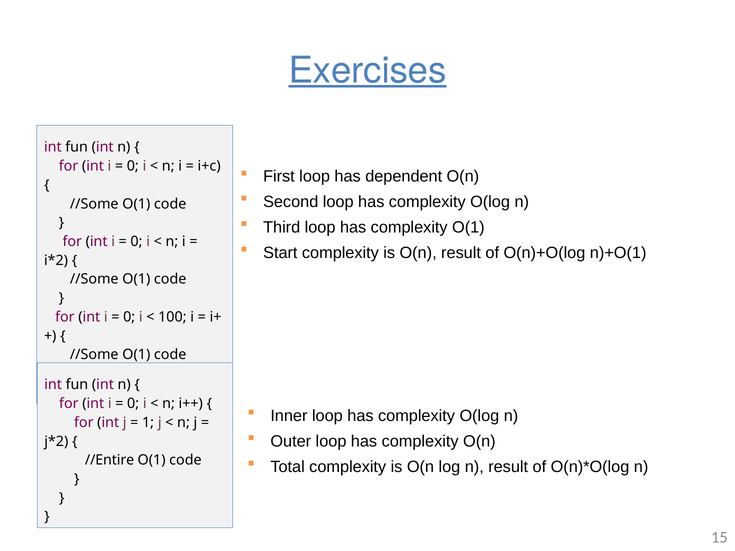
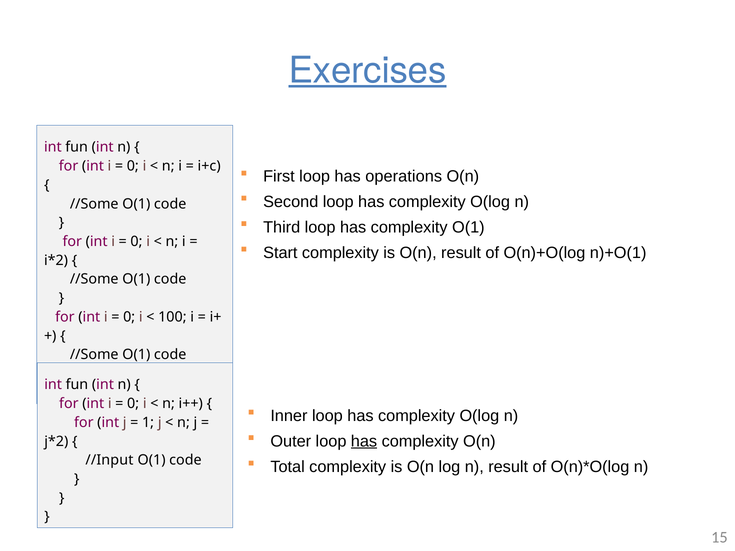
dependent: dependent -> operations
has at (364, 441) underline: none -> present
//Entire: //Entire -> //Input
